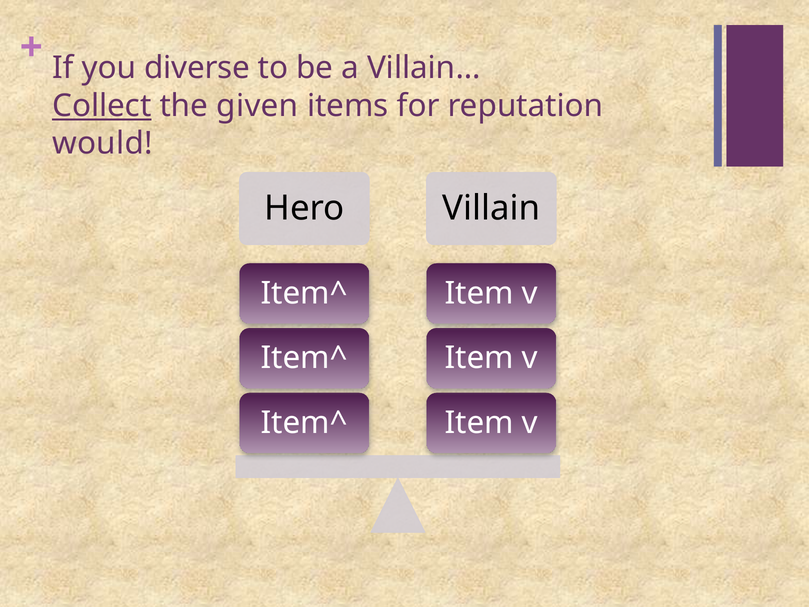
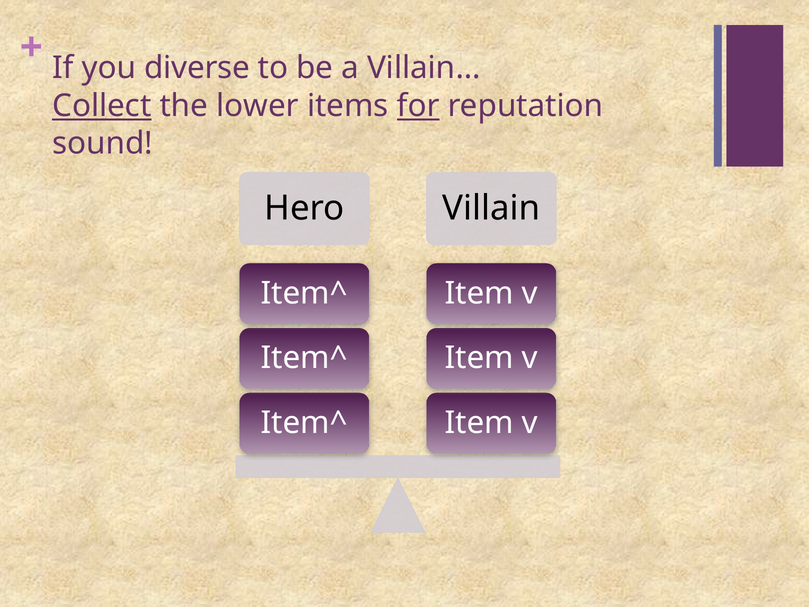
given: given -> lower
for underline: none -> present
would: would -> sound
